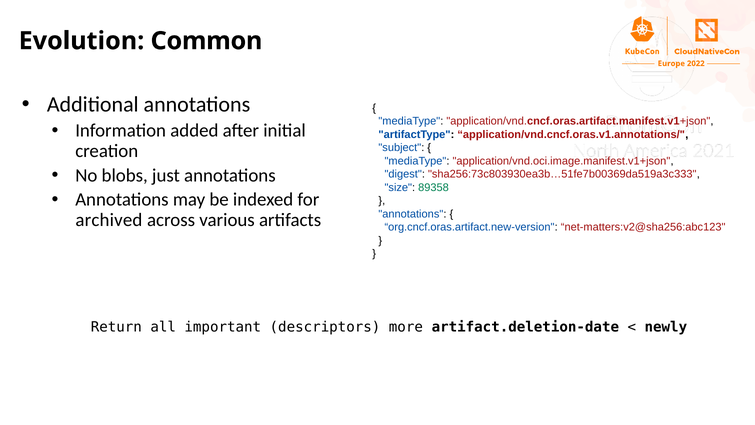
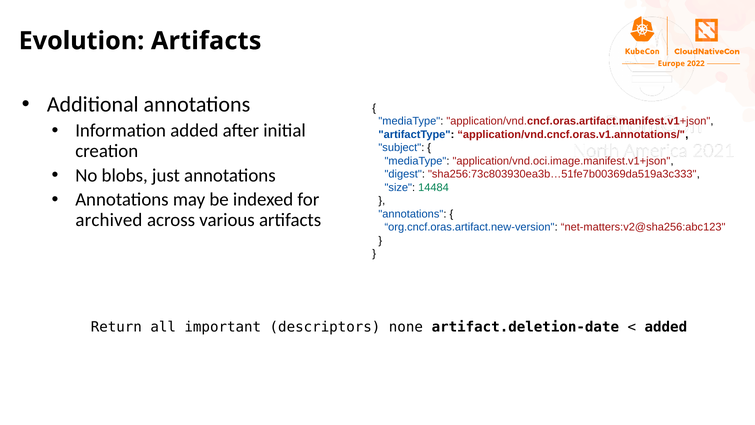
Common at (206, 41): Common -> Artifacts
89358: 89358 -> 14484
more: more -> none
newly at (666, 327): newly -> added
